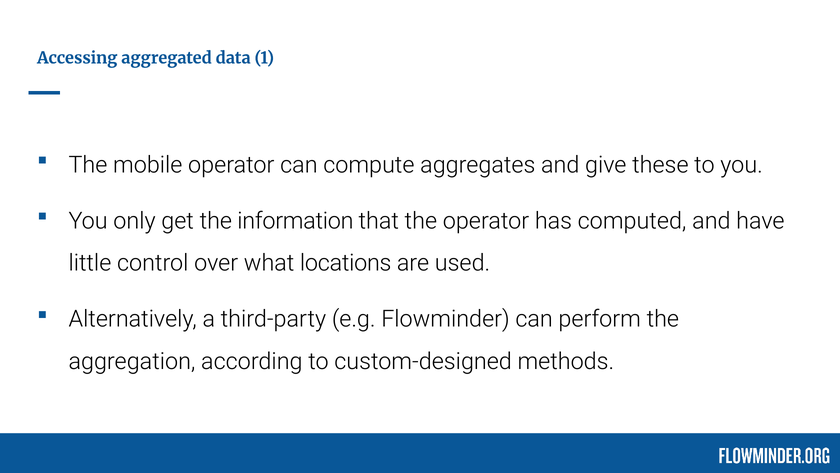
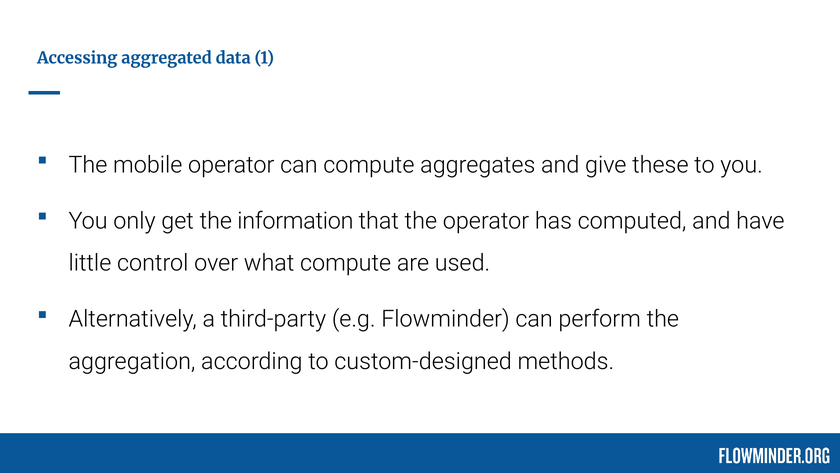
what locations: locations -> compute
